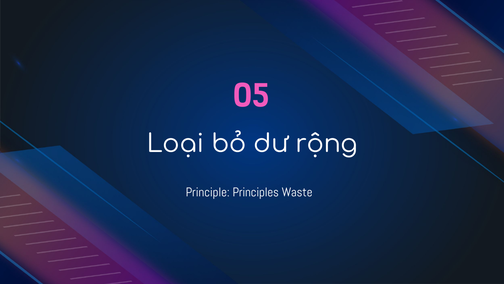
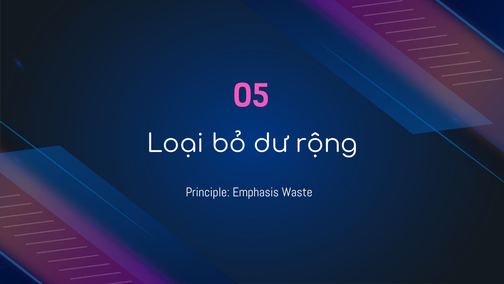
Principles: Principles -> Emphasis
